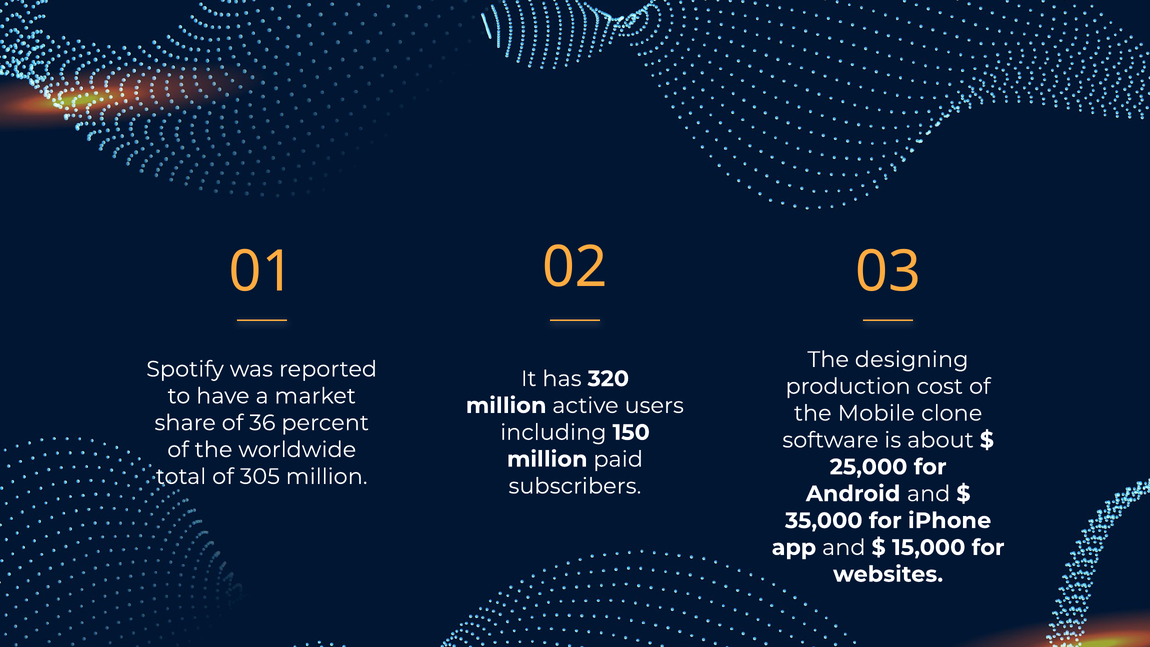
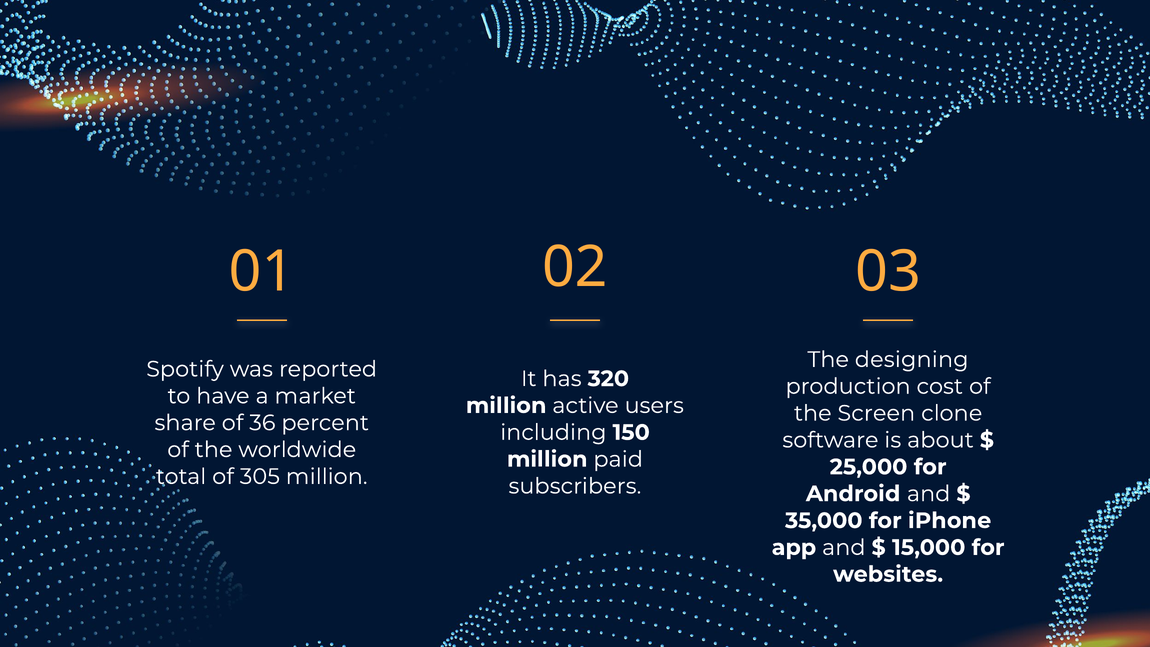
Mobile: Mobile -> Screen
